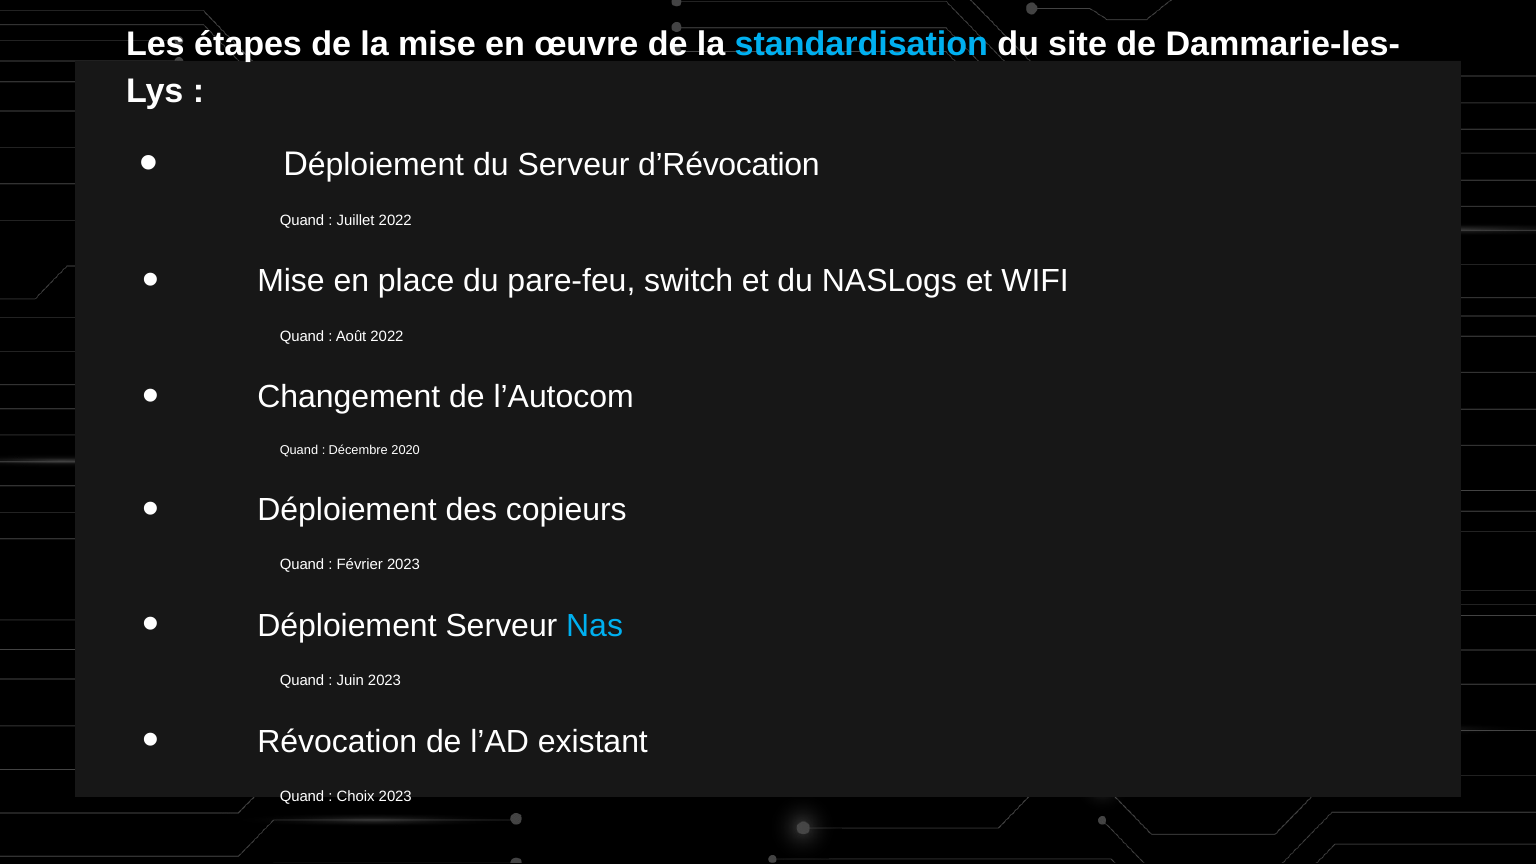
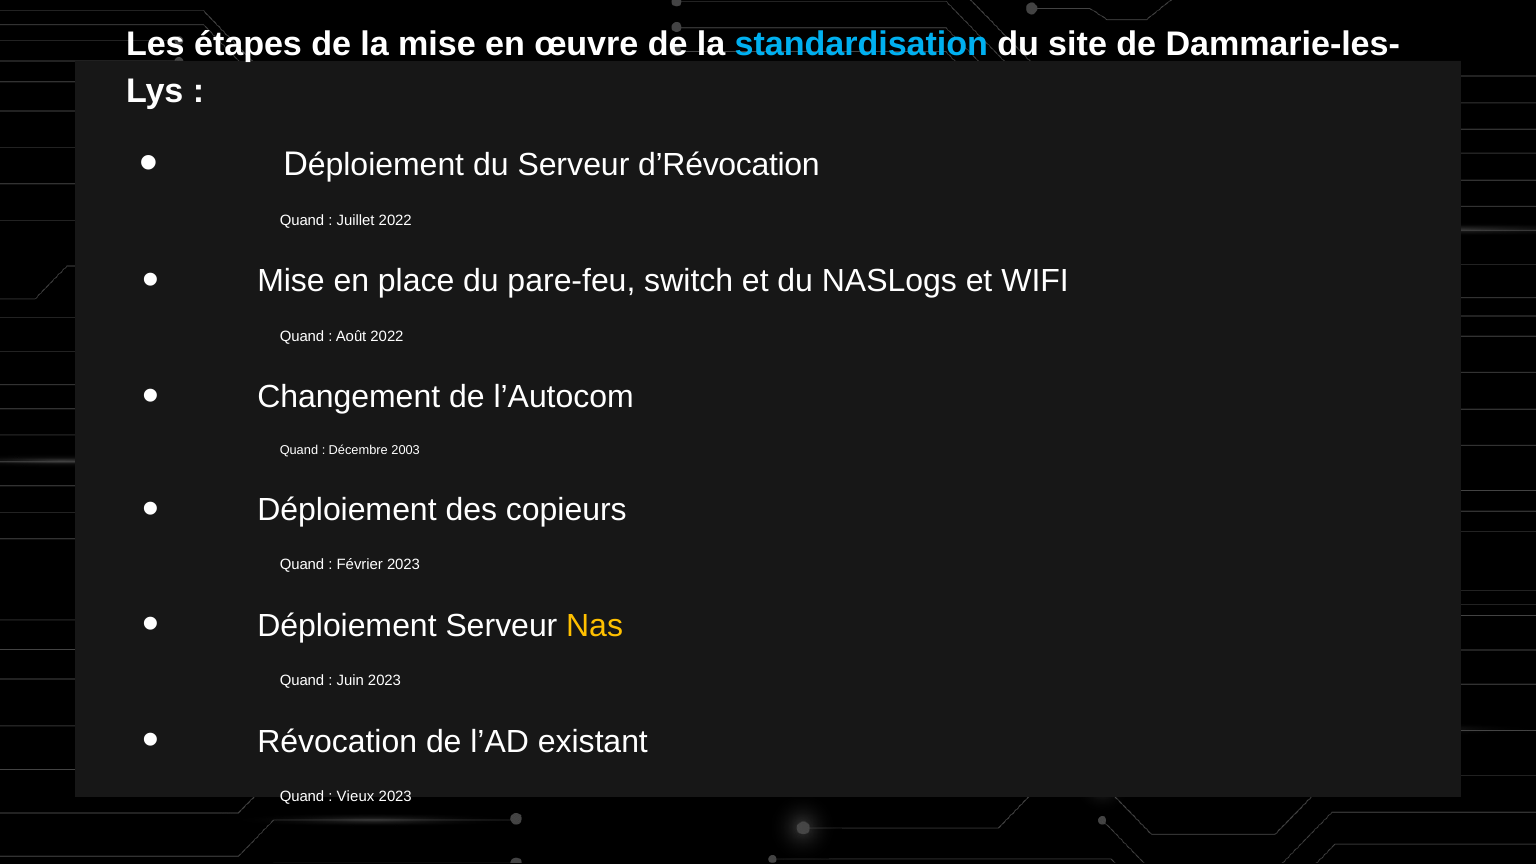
2020: 2020 -> 2003
Nas colour: light blue -> yellow
Choix: Choix -> Vieux
